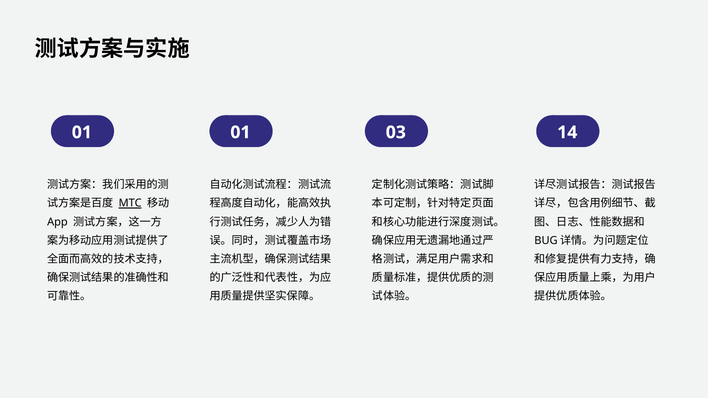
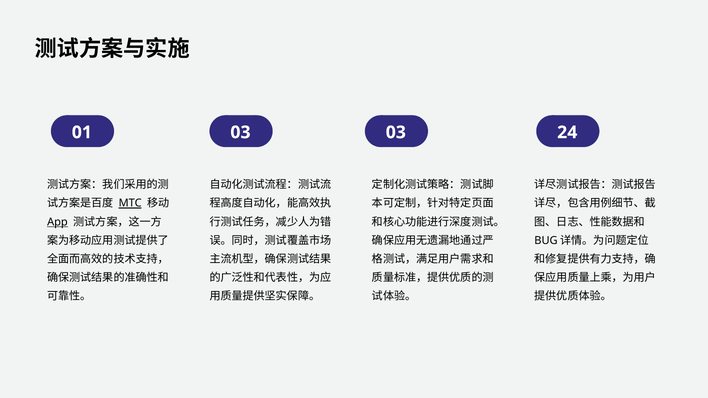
01 01: 01 -> 03
14: 14 -> 24
App underline: none -> present
